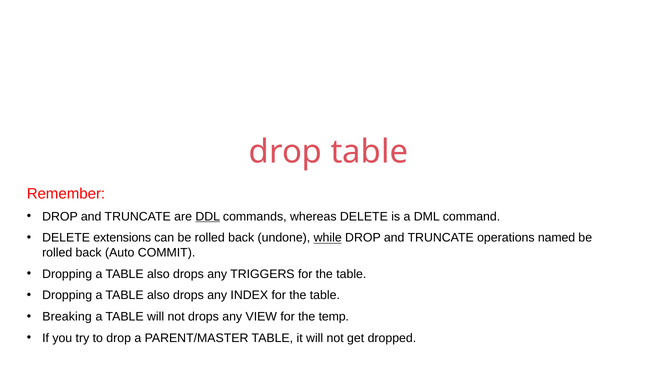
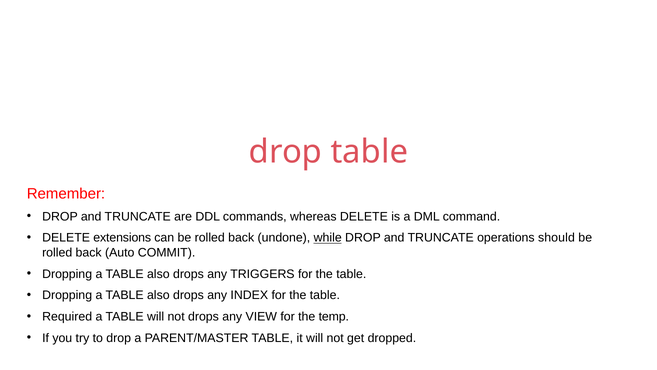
DDL underline: present -> none
named: named -> should
Breaking: Breaking -> Required
